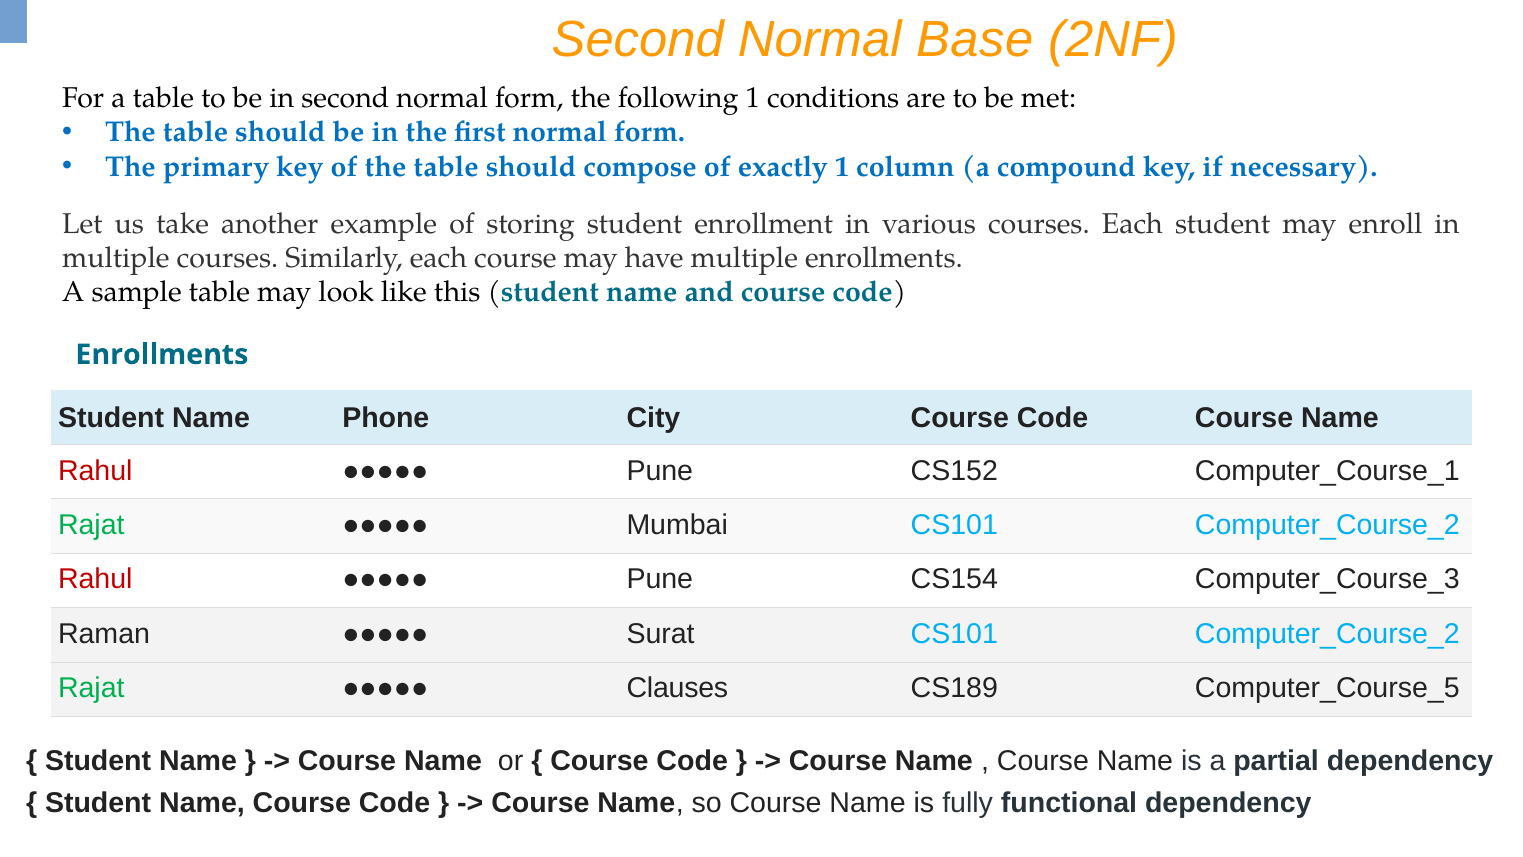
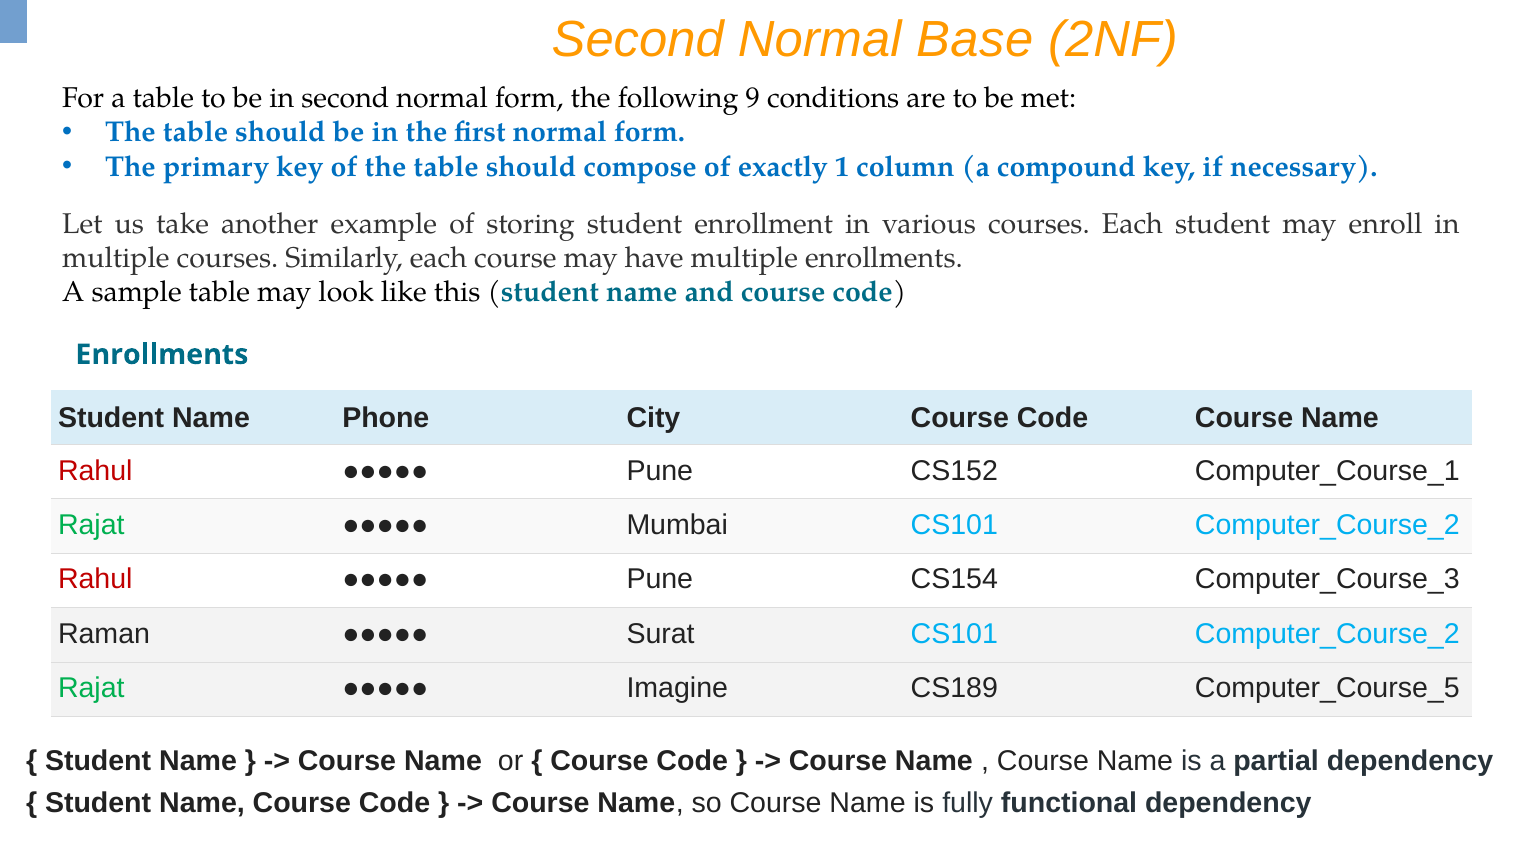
following 1: 1 -> 9
Clauses: Clauses -> Imagine
